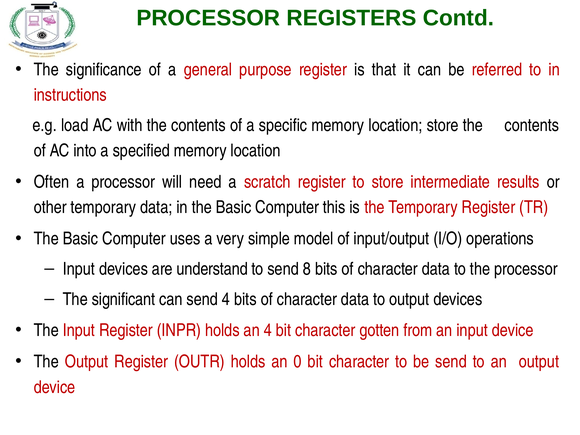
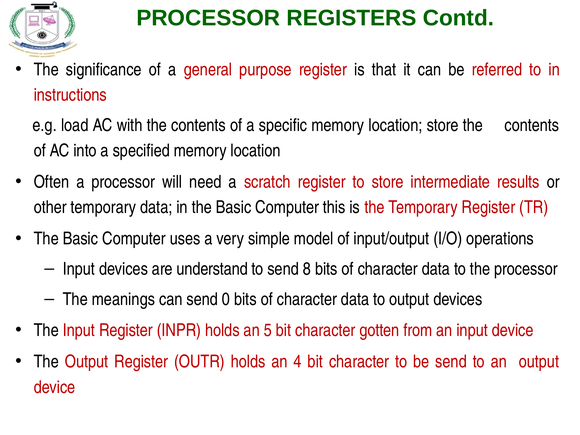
significant: significant -> meanings
send 4: 4 -> 0
an 4: 4 -> 5
0: 0 -> 4
